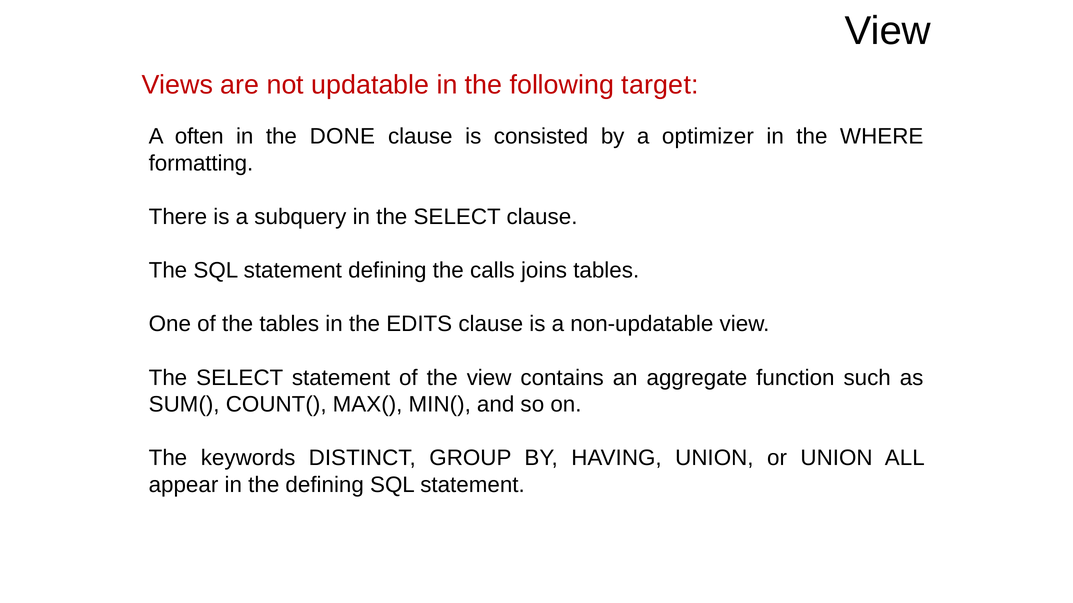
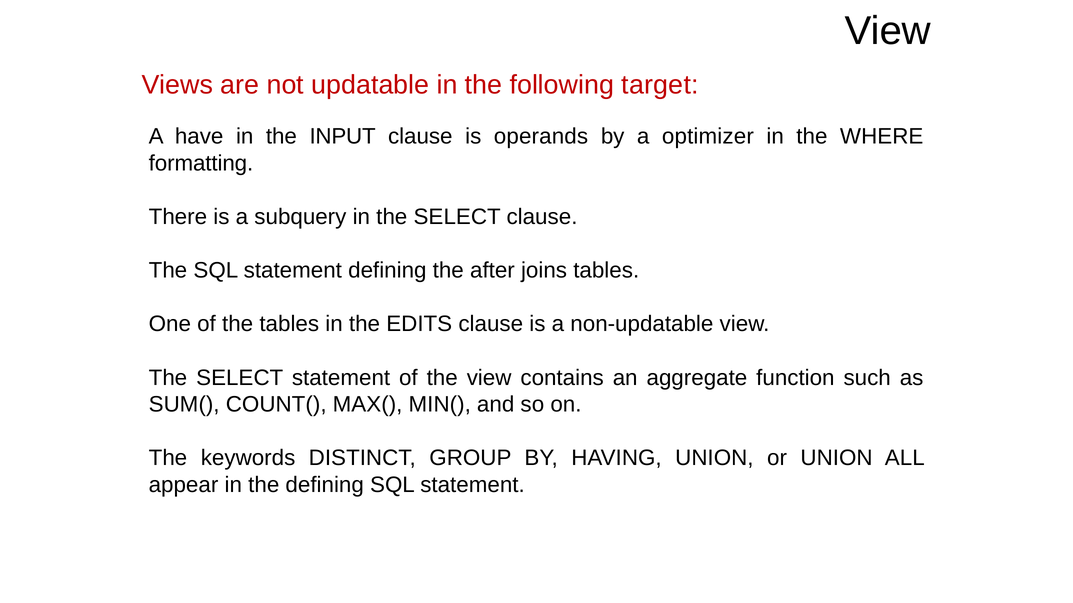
often: often -> have
DONE: DONE -> INPUT
consisted: consisted -> operands
calls: calls -> after
